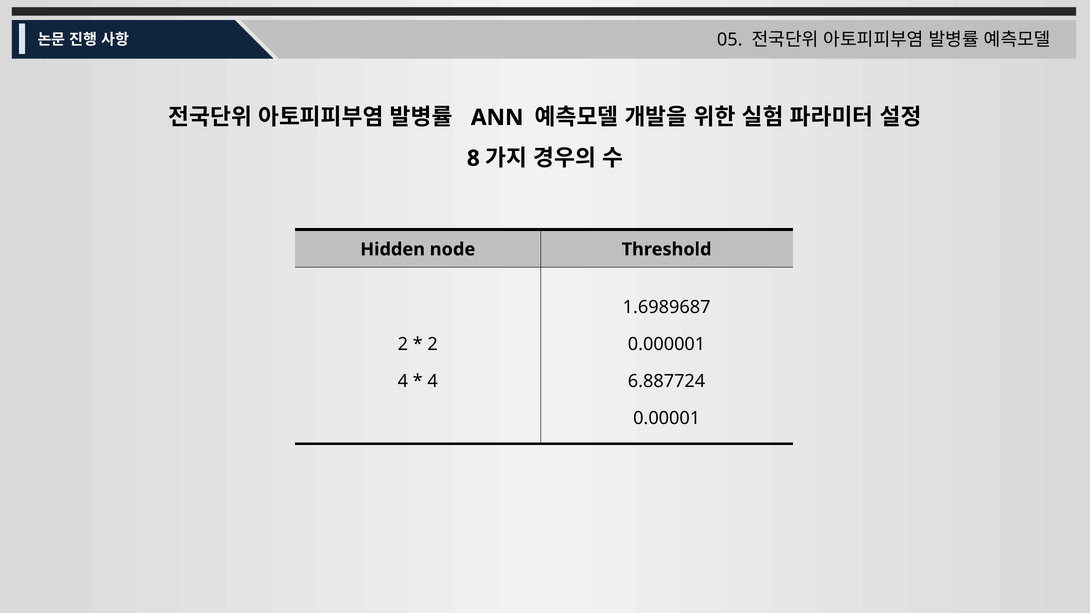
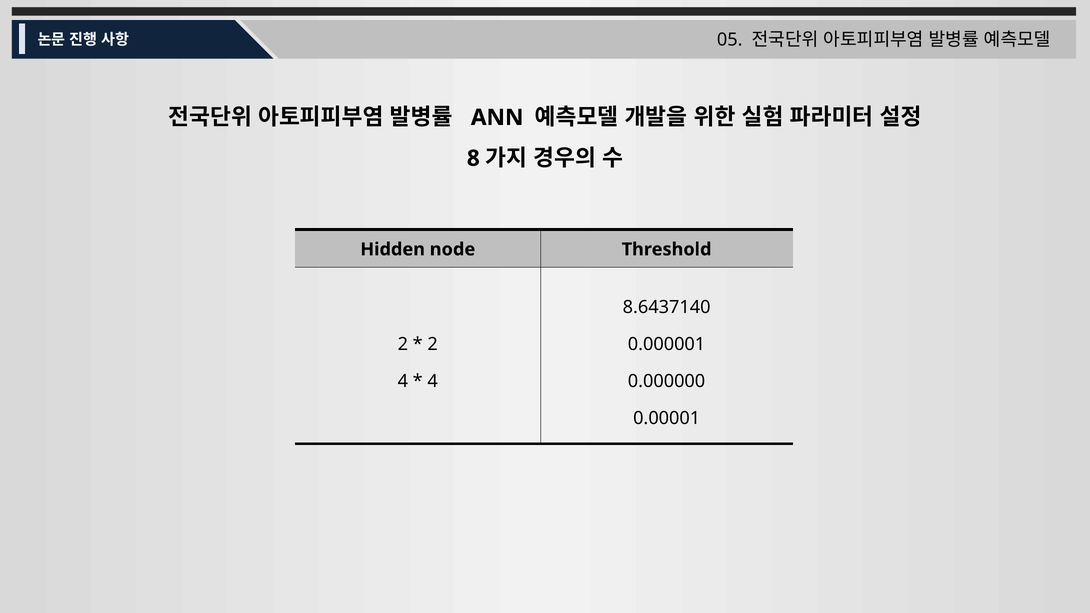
1.6989687: 1.6989687 -> 8.6437140
6.887724: 6.887724 -> 0.000000
